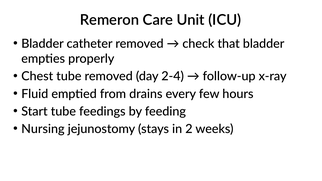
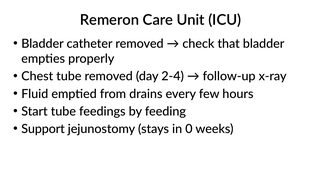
Nursing: Nursing -> Support
2: 2 -> 0
